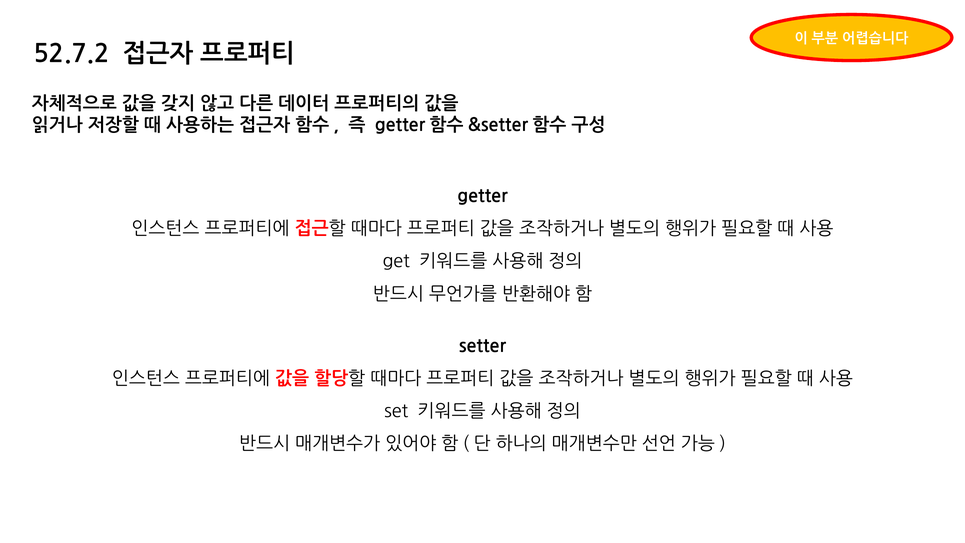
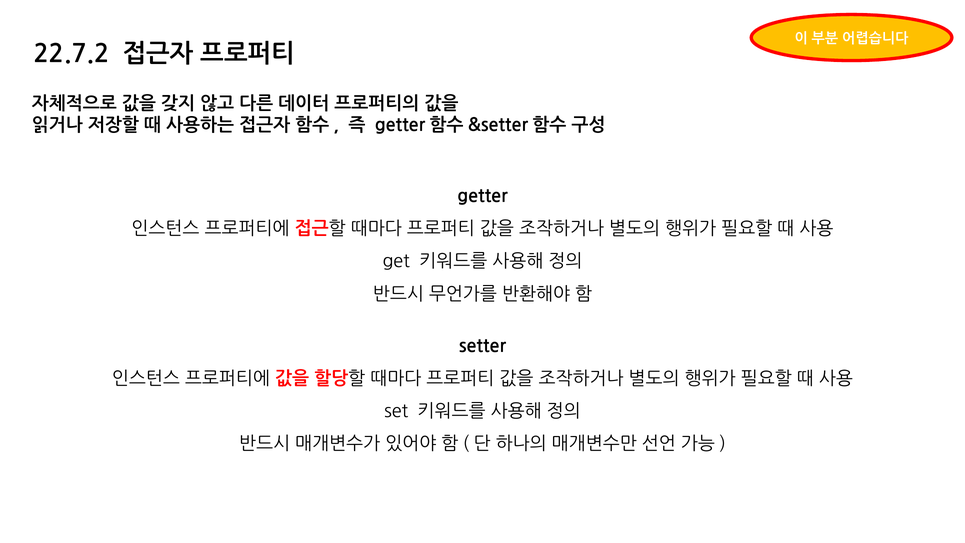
52.7.2: 52.7.2 -> 22.7.2
